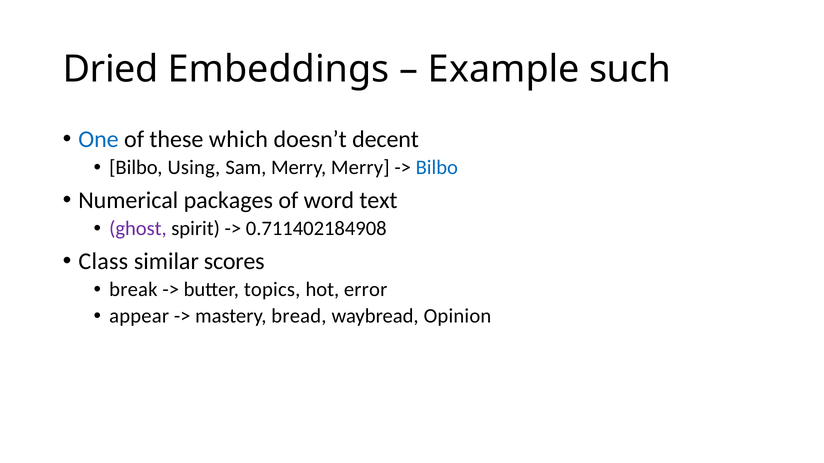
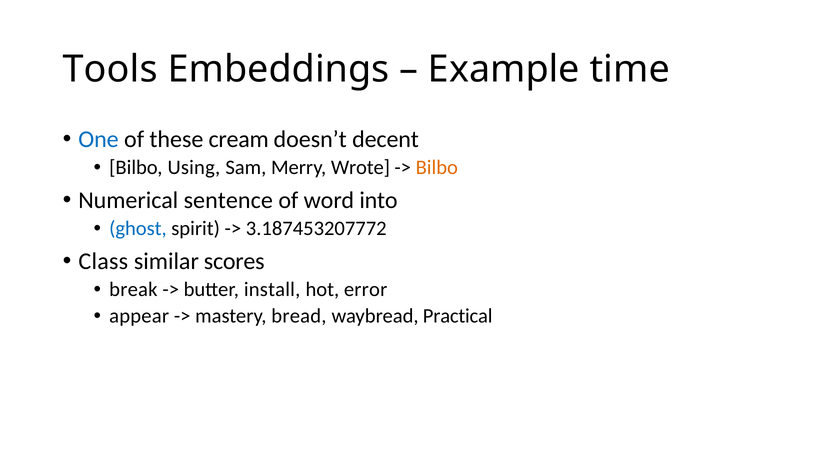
Dried: Dried -> Tools
such: such -> time
which: which -> cream
Merry Merry: Merry -> Wrote
Bilbo at (437, 168) colour: blue -> orange
packages: packages -> sentence
text: text -> into
ghost colour: purple -> blue
0.711402184908: 0.711402184908 -> 3.187453207772
topics: topics -> install
Opinion: Opinion -> Practical
